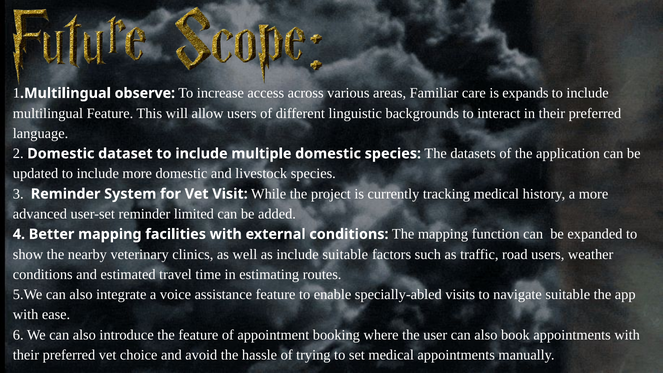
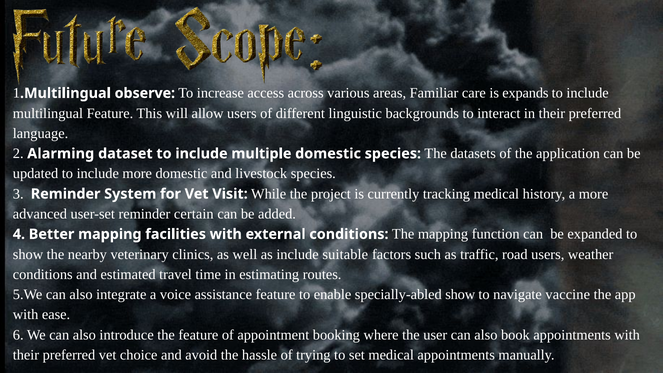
2 Domestic: Domestic -> Alarming
limited: limited -> certain
specially-abled visits: visits -> show
navigate suitable: suitable -> vaccine
